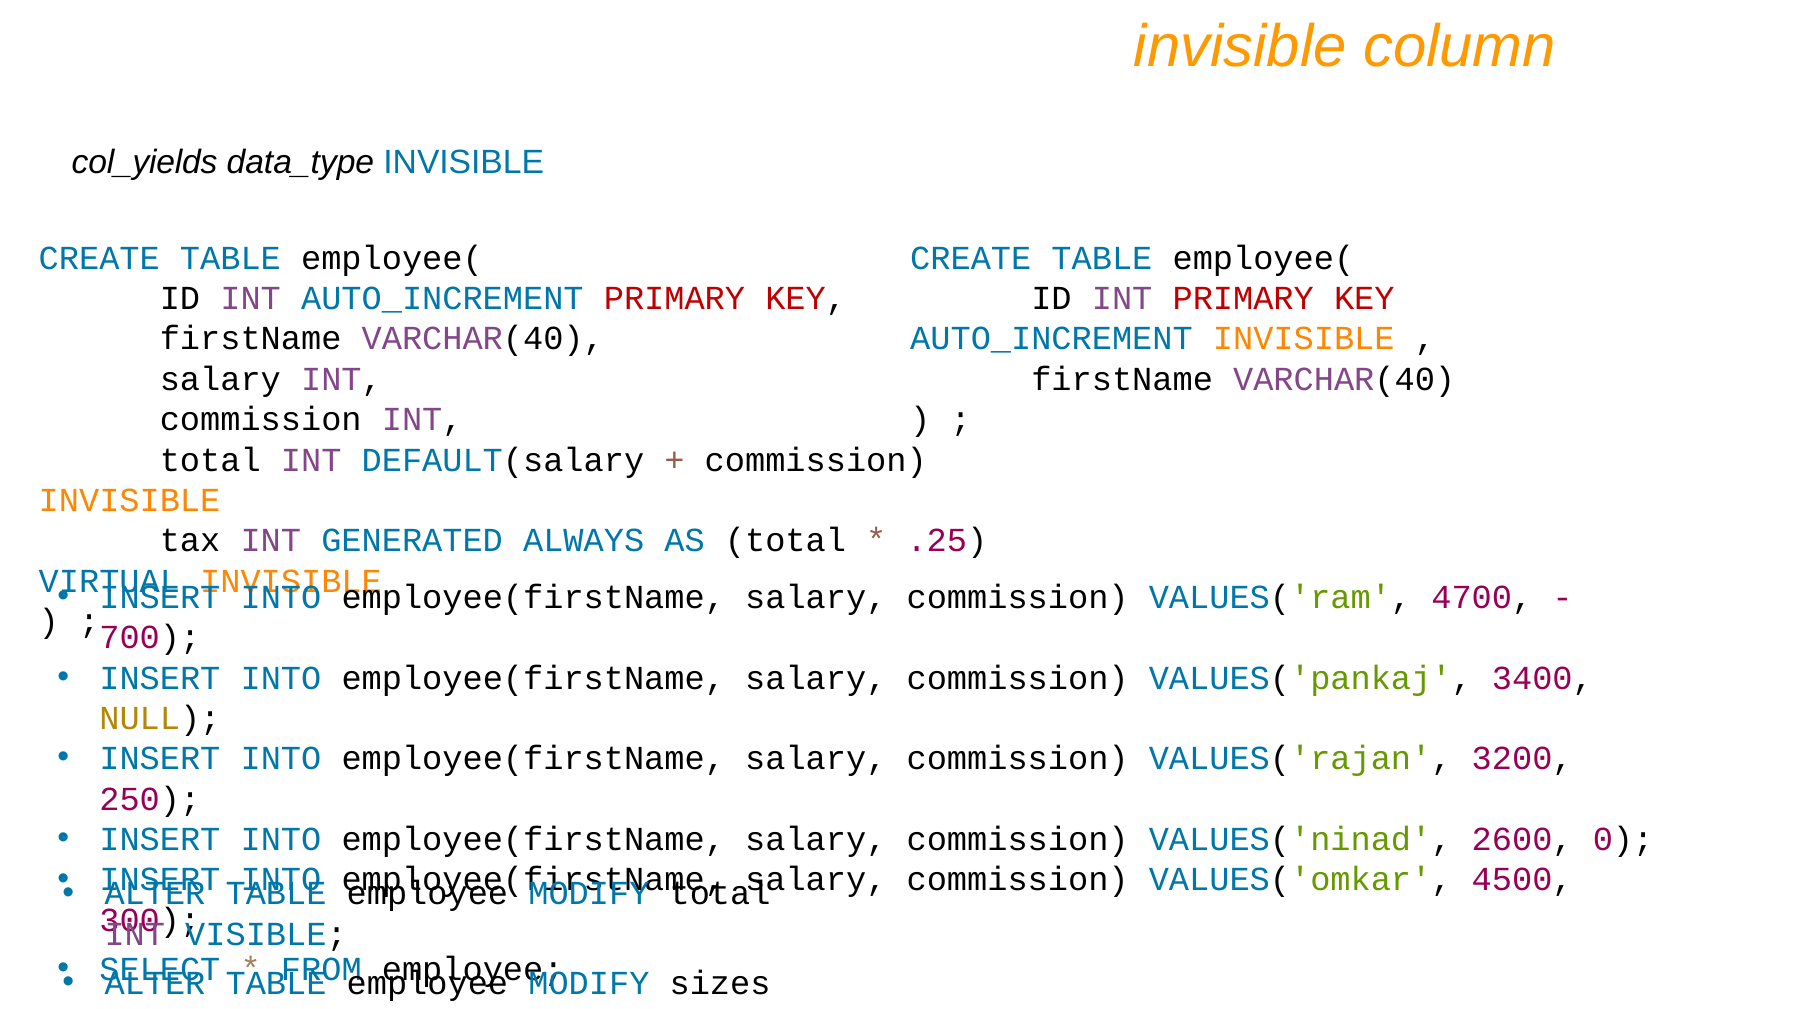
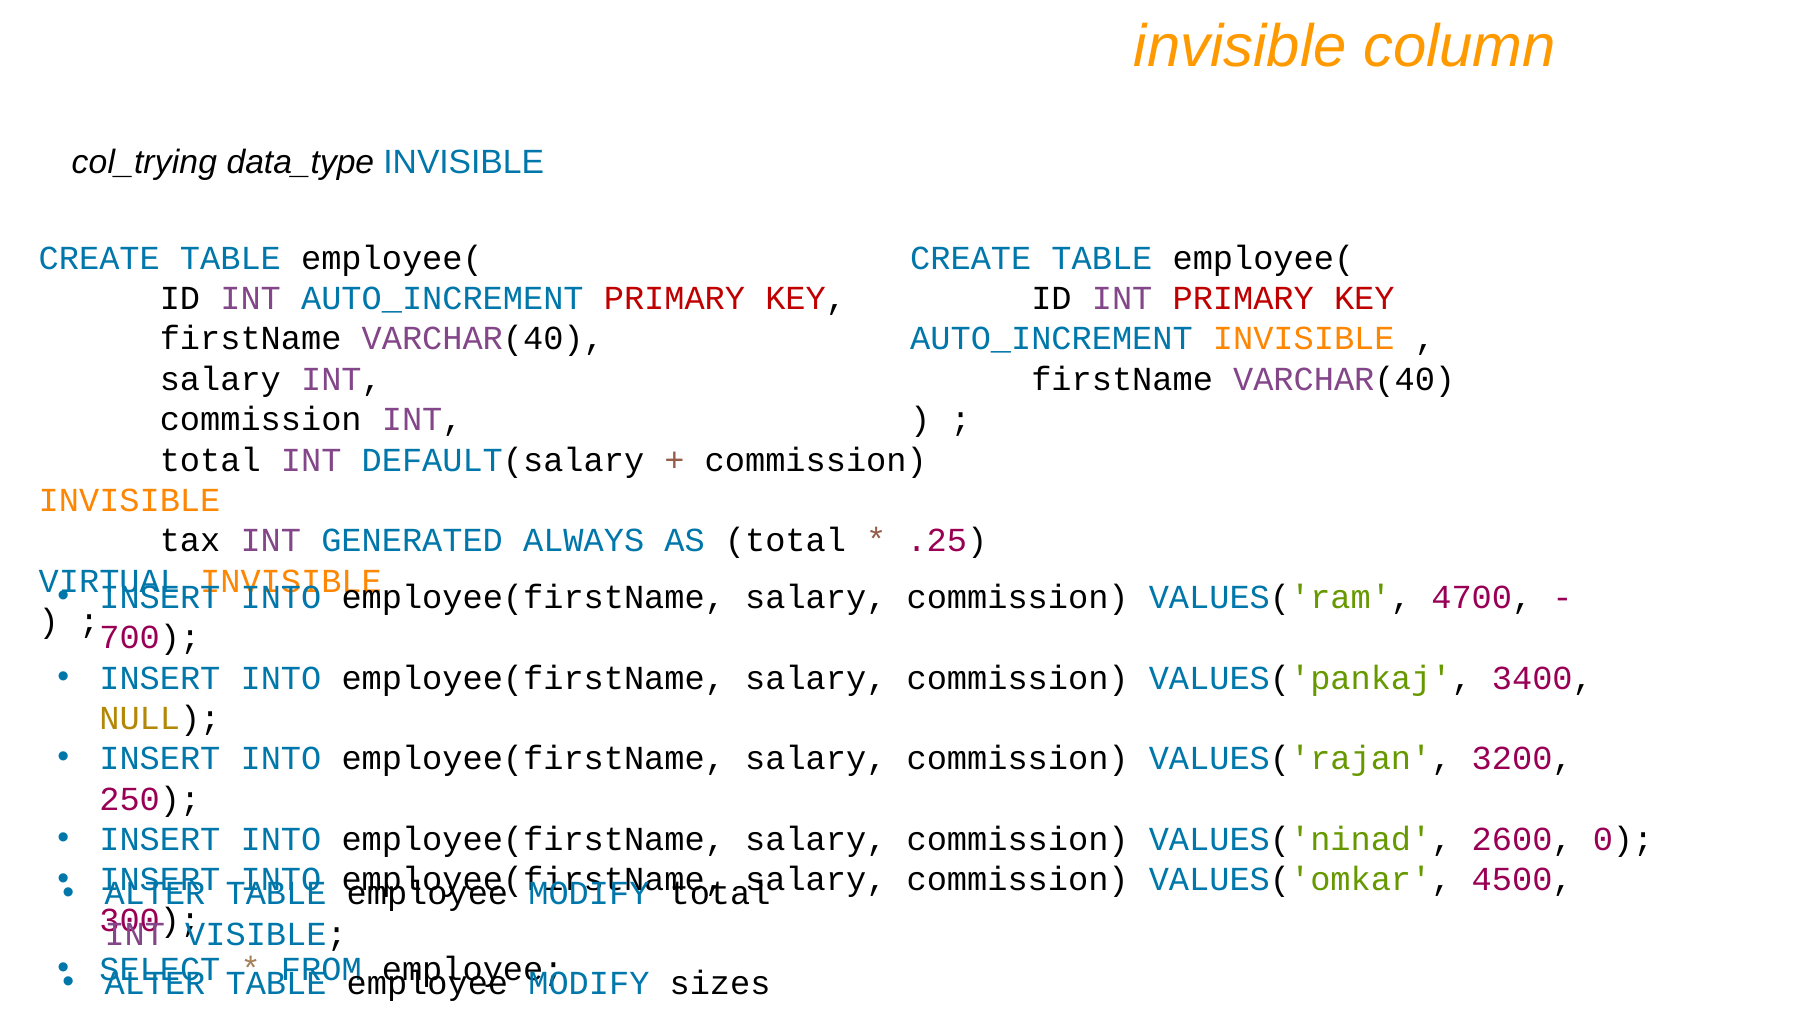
col_yields: col_yields -> col_trying
